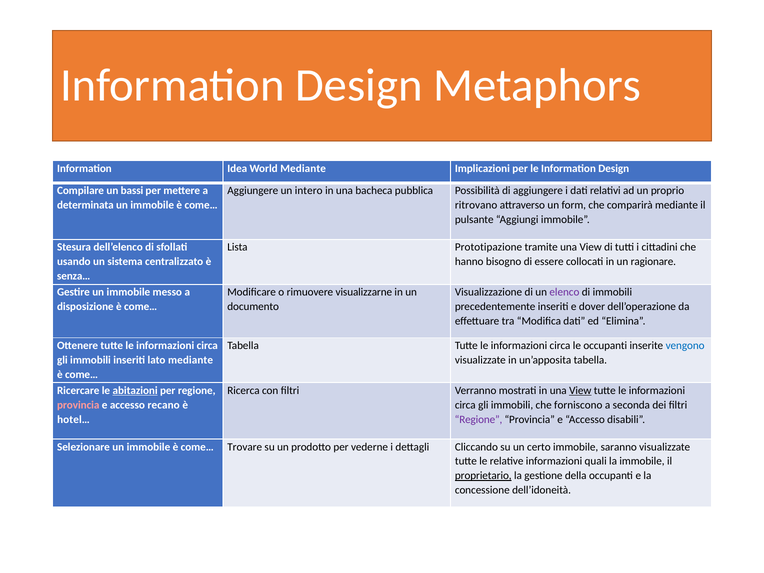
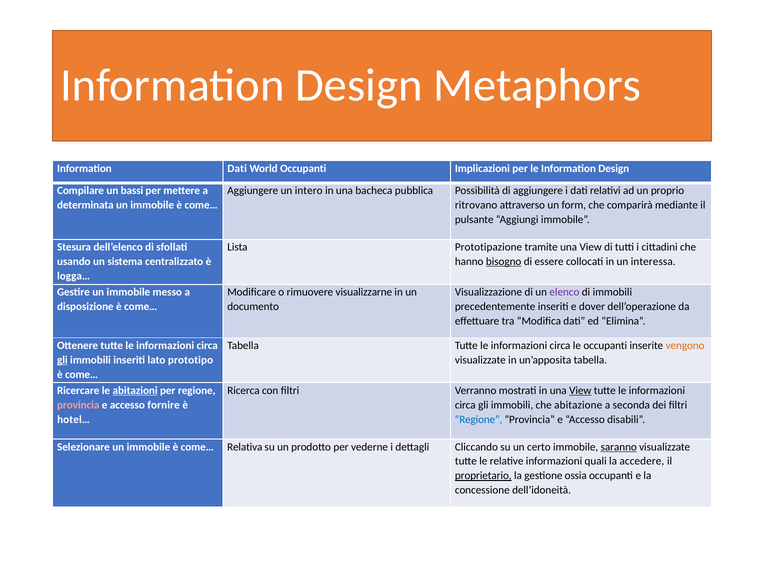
Information Idea: Idea -> Dati
World Mediante: Mediante -> Occupanti
bisogno underline: none -> present
ragionare: ragionare -> interessa
senza…: senza… -> logga…
vengono colour: blue -> orange
gli at (62, 360) underline: none -> present
lato mediante: mediante -> prototipo
recano: recano -> fornire
forniscono: forniscono -> abitazione
Regione at (479, 419) colour: purple -> blue
Trovare: Trovare -> Relativa
saranno underline: none -> present
la immobile: immobile -> accedere
della: della -> ossia
